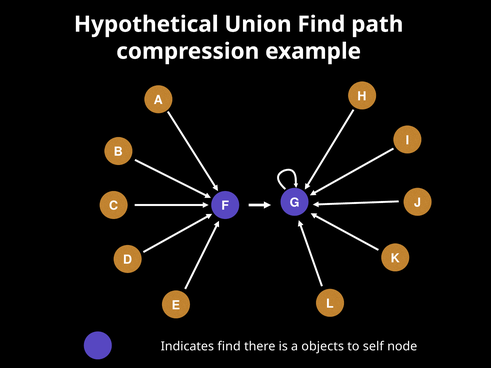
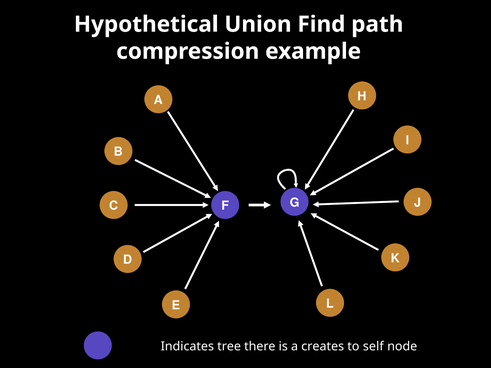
Indicates find: find -> tree
objects: objects -> creates
